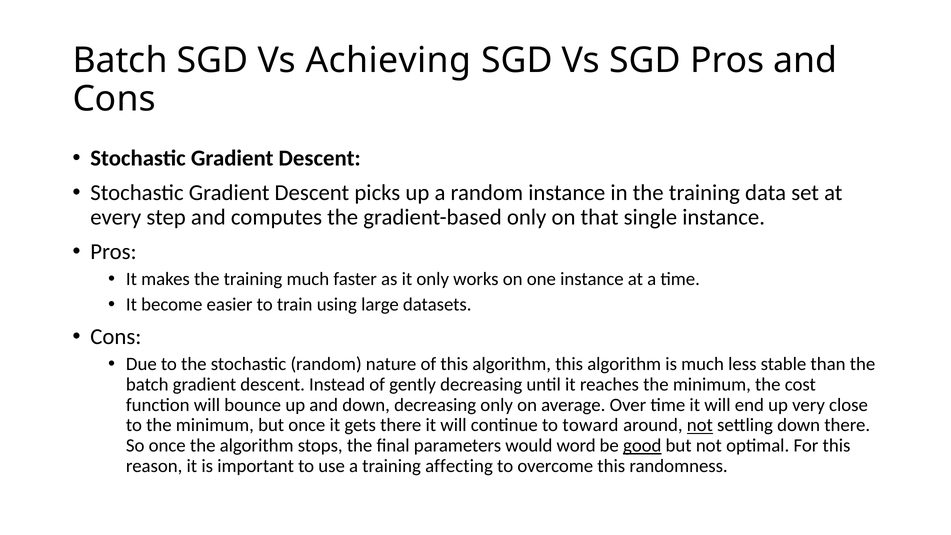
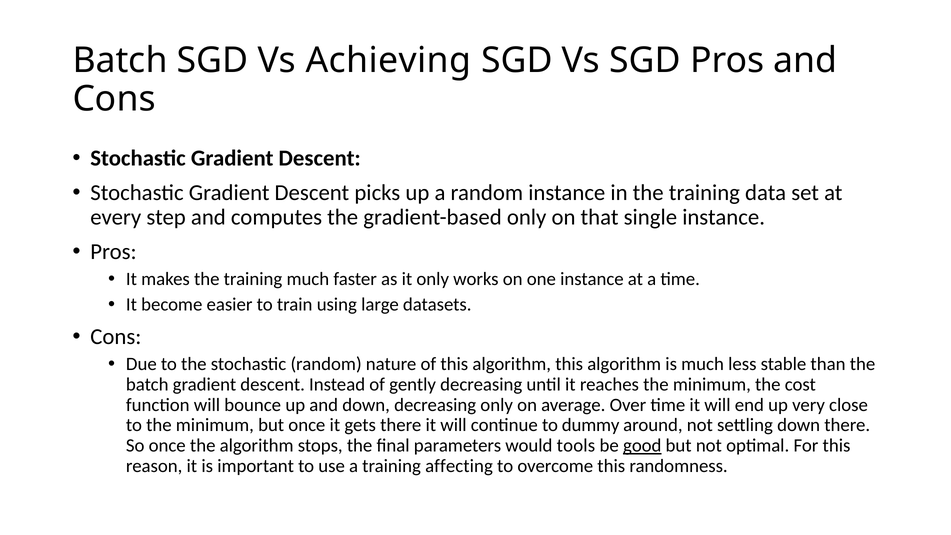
toward: toward -> dummy
not at (700, 425) underline: present -> none
word: word -> tools
